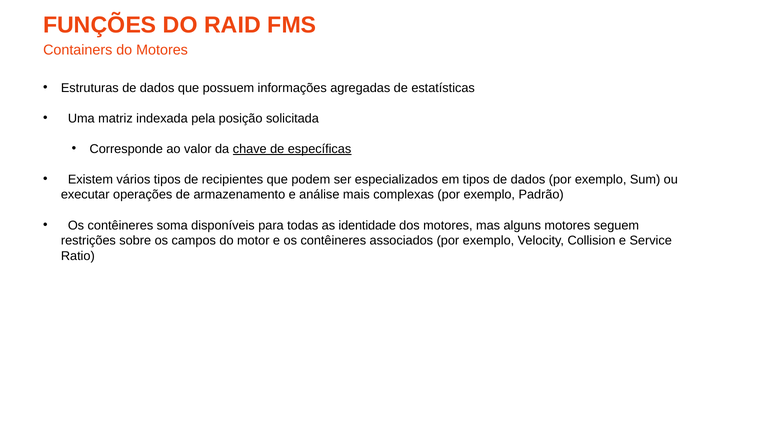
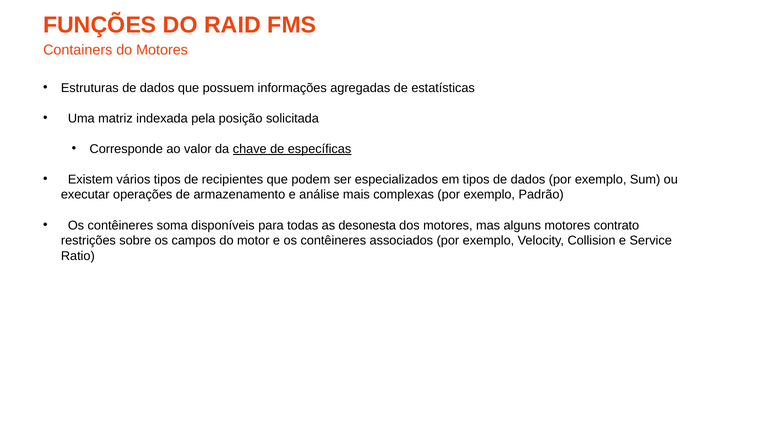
identidade: identidade -> desonesta
seguem: seguem -> contrato
